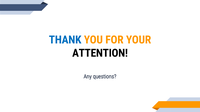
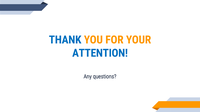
ATTENTION colour: black -> blue
